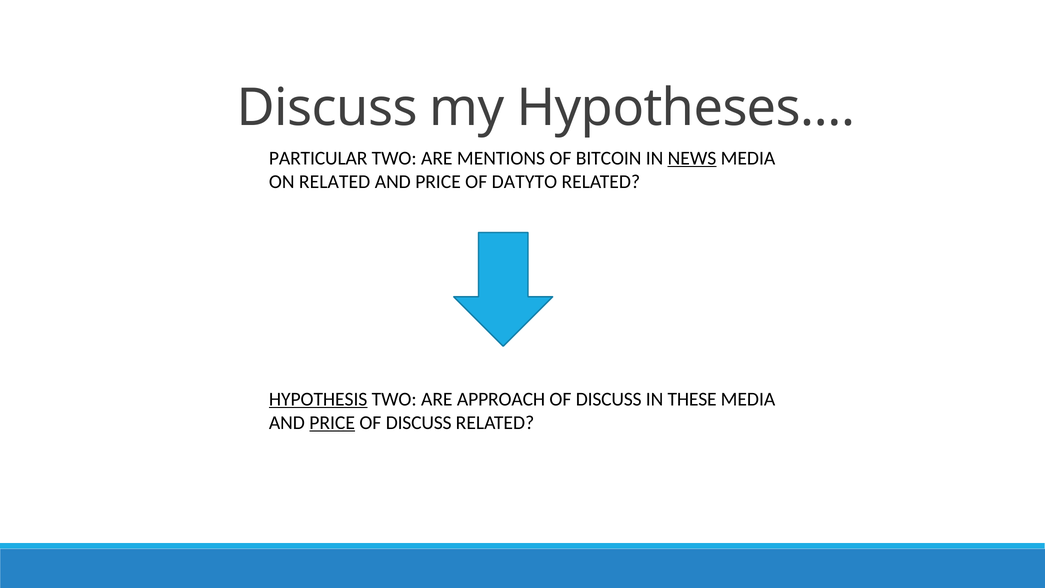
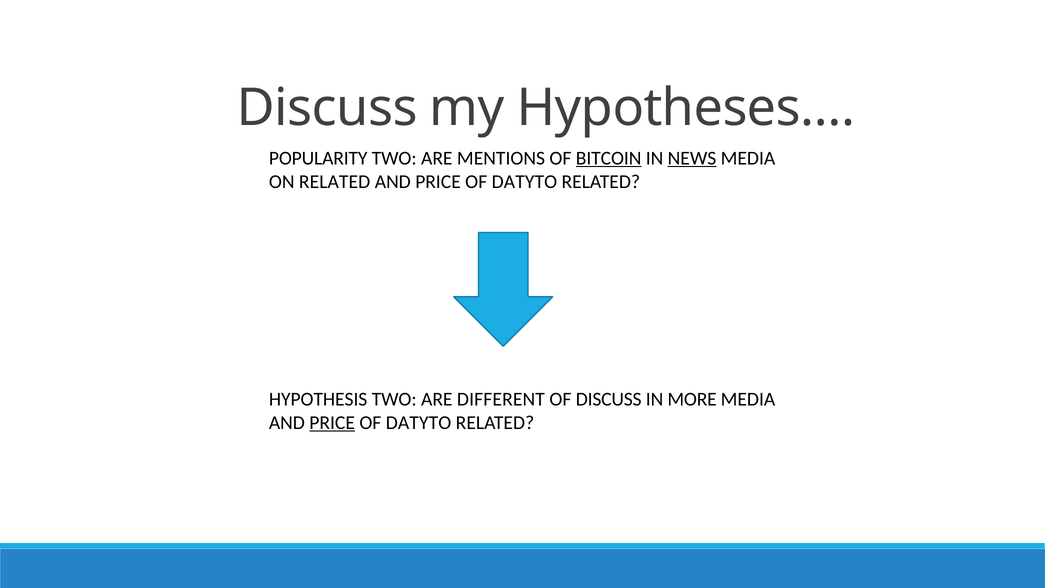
PARTICULAR: PARTICULAR -> POPULARITY
BITCOIN underline: none -> present
HYPOTHESIS underline: present -> none
APPROACH: APPROACH -> DIFFERENT
THESE: THESE -> MORE
DISCUSS at (419, 423): DISCUSS -> DATYTO
